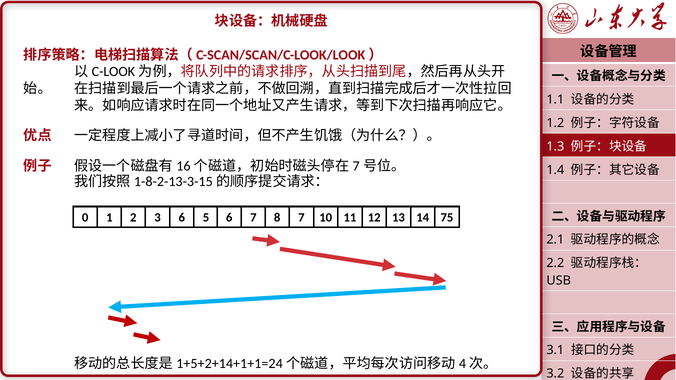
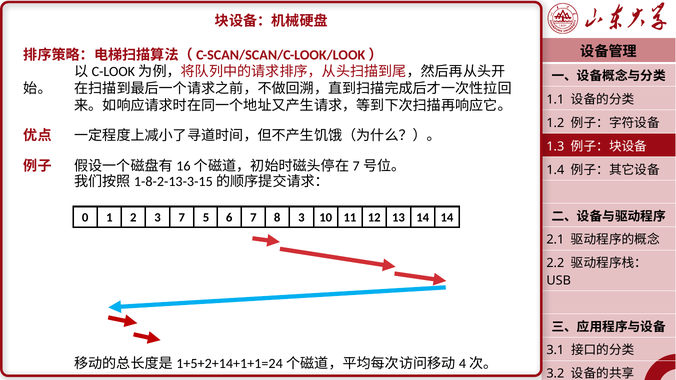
3 6: 6 -> 7
8 7: 7 -> 3
14 75: 75 -> 14
